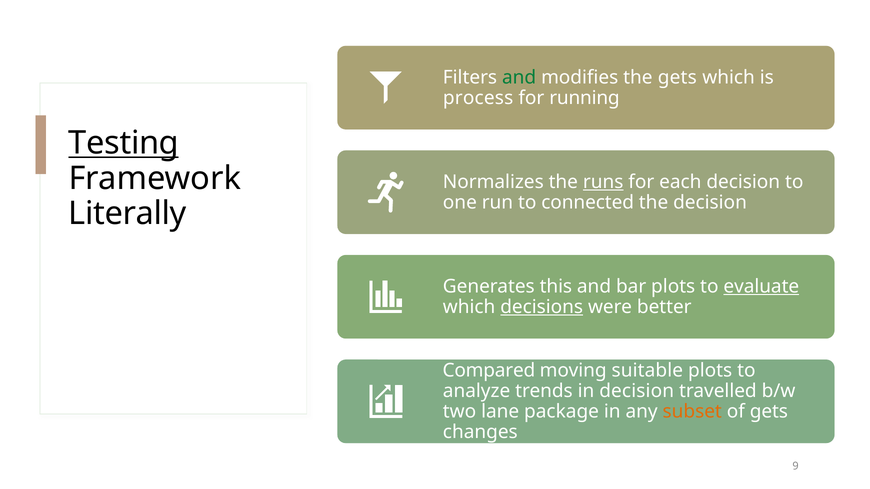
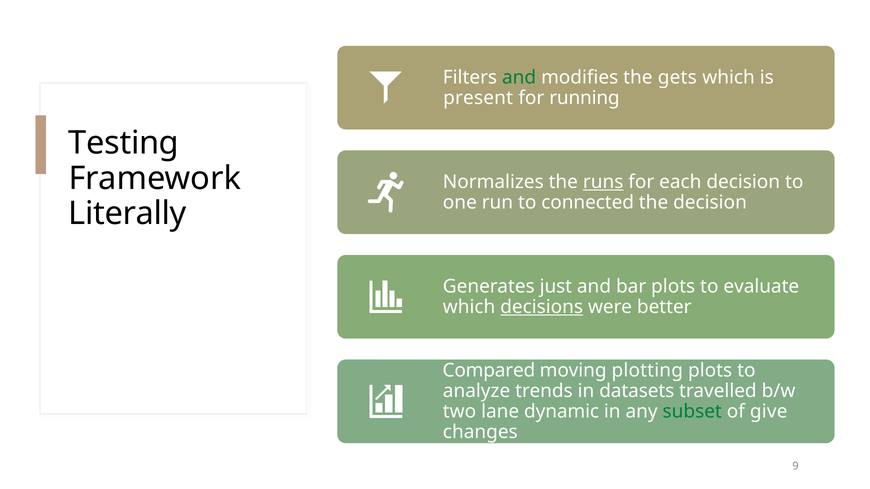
process: process -> present
Testing underline: present -> none
this: this -> just
evaluate underline: present -> none
suitable: suitable -> plotting
in decision: decision -> datasets
package: package -> dynamic
subset colour: orange -> green
of gets: gets -> give
